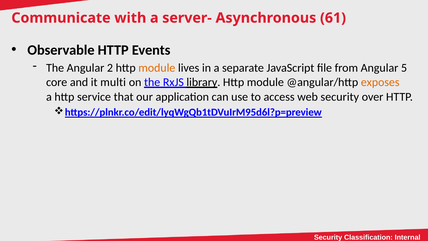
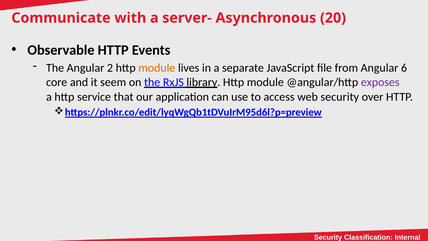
61: 61 -> 20
5: 5 -> 6
multi: multi -> seem
exposes colour: orange -> purple
